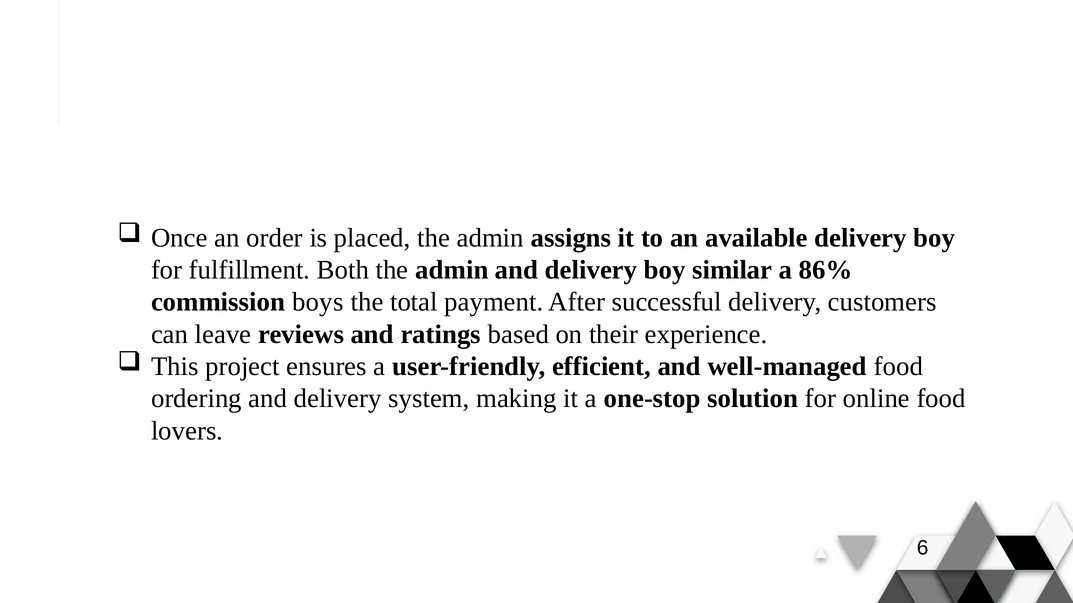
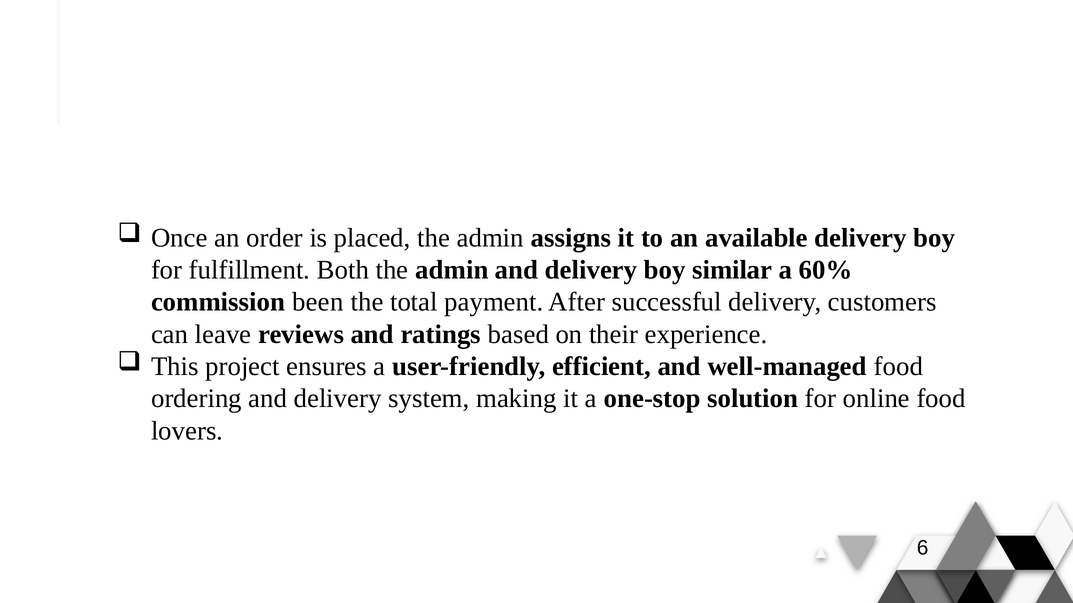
86%: 86% -> 60%
boys: boys -> been
